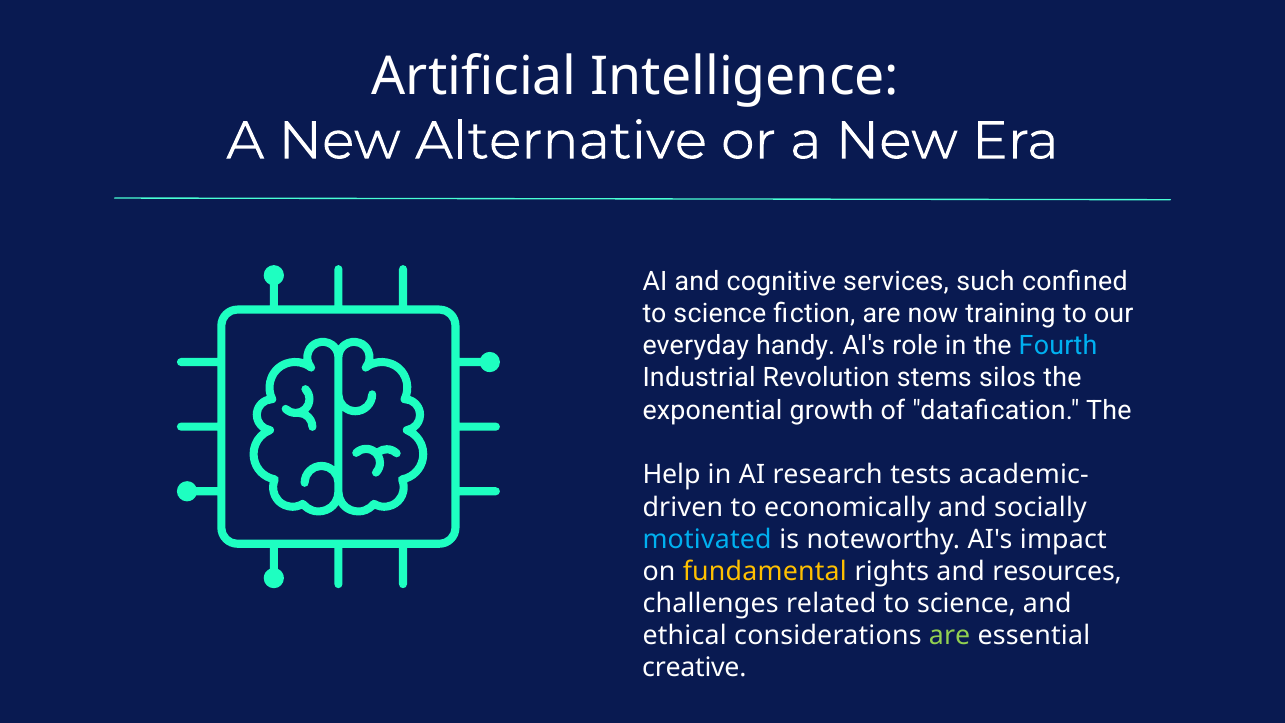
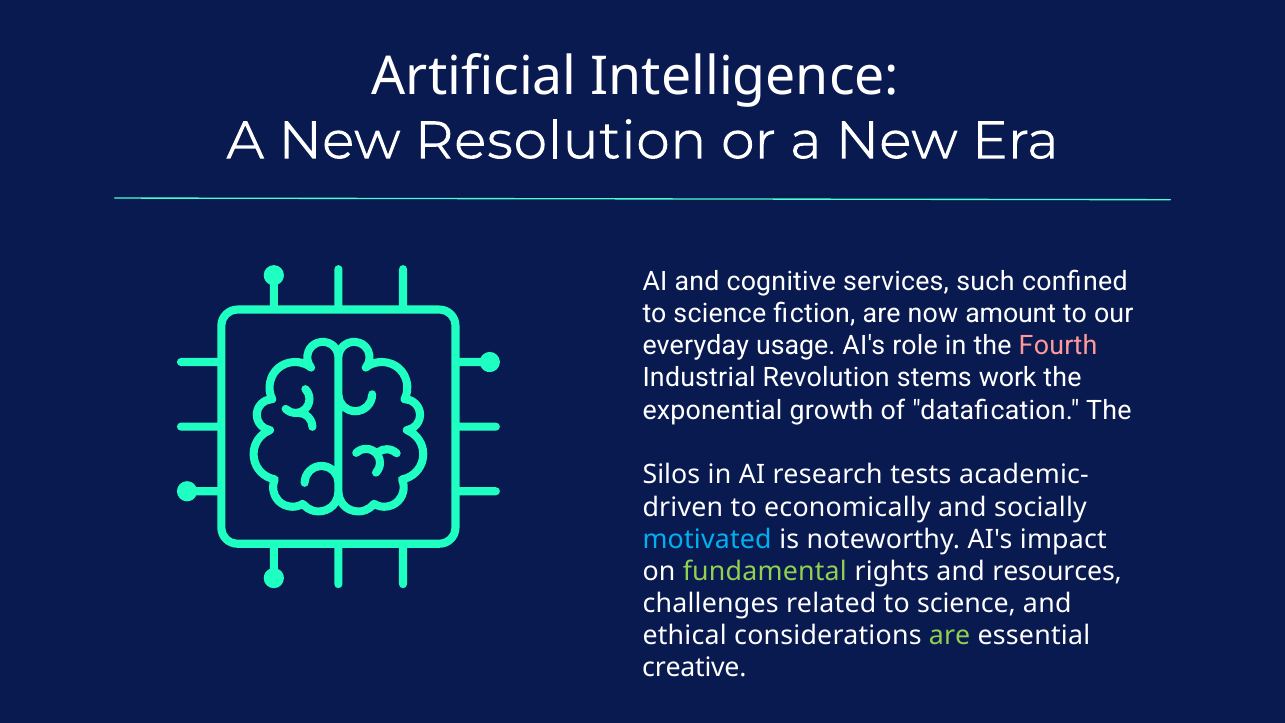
Alternative: Alternative -> Resolution
training: training -> amount
handy: handy -> usage
Fourth colour: light blue -> pink
silos: silos -> work
Help: Help -> Silos
fundamental colour: yellow -> light green
